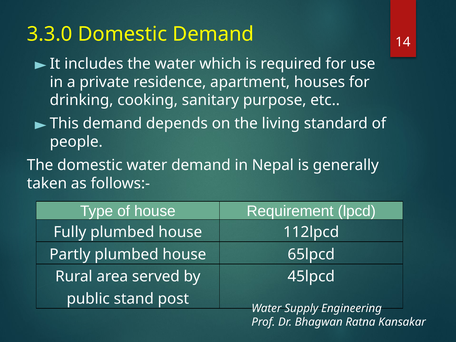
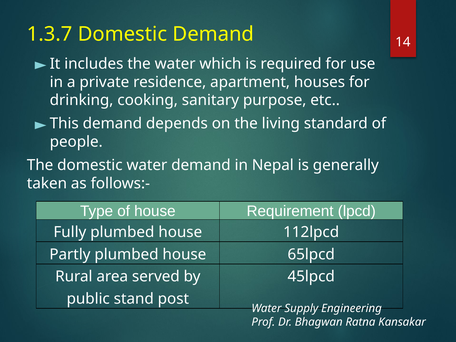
3.3.0: 3.3.0 -> 1.3.7
